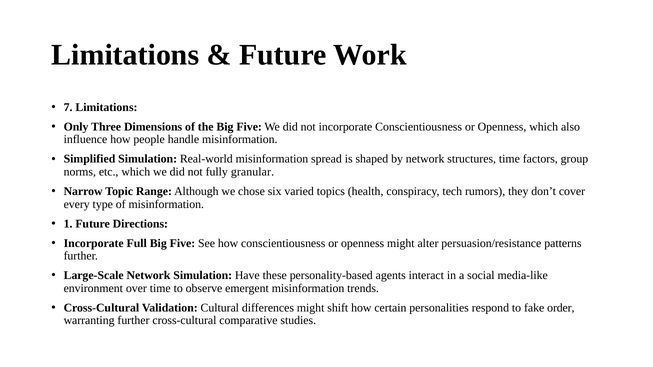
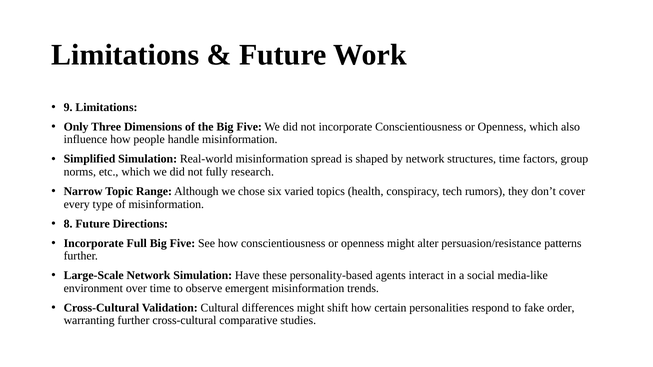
7: 7 -> 9
granular: granular -> research
1: 1 -> 8
